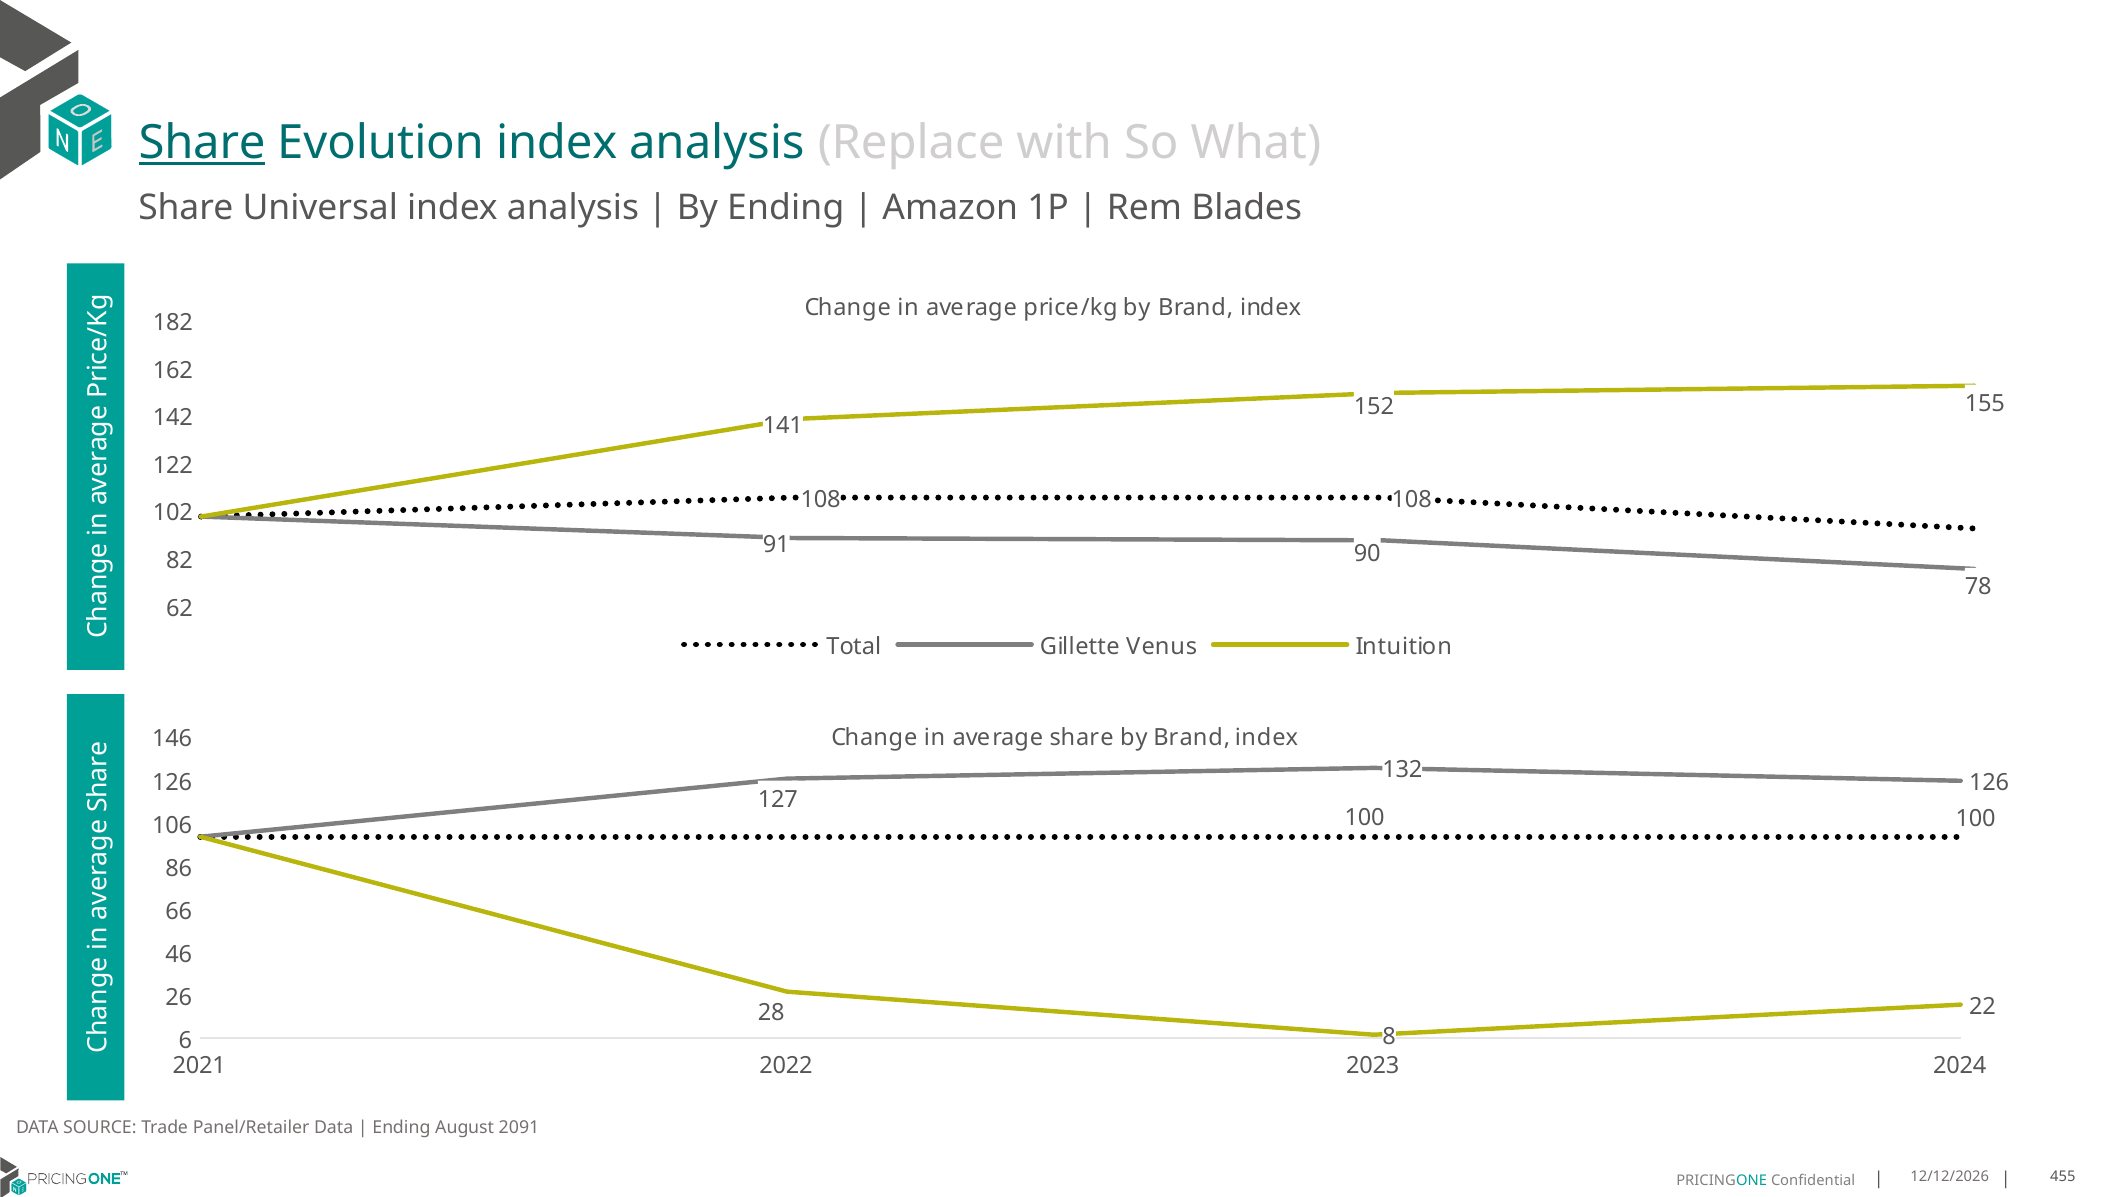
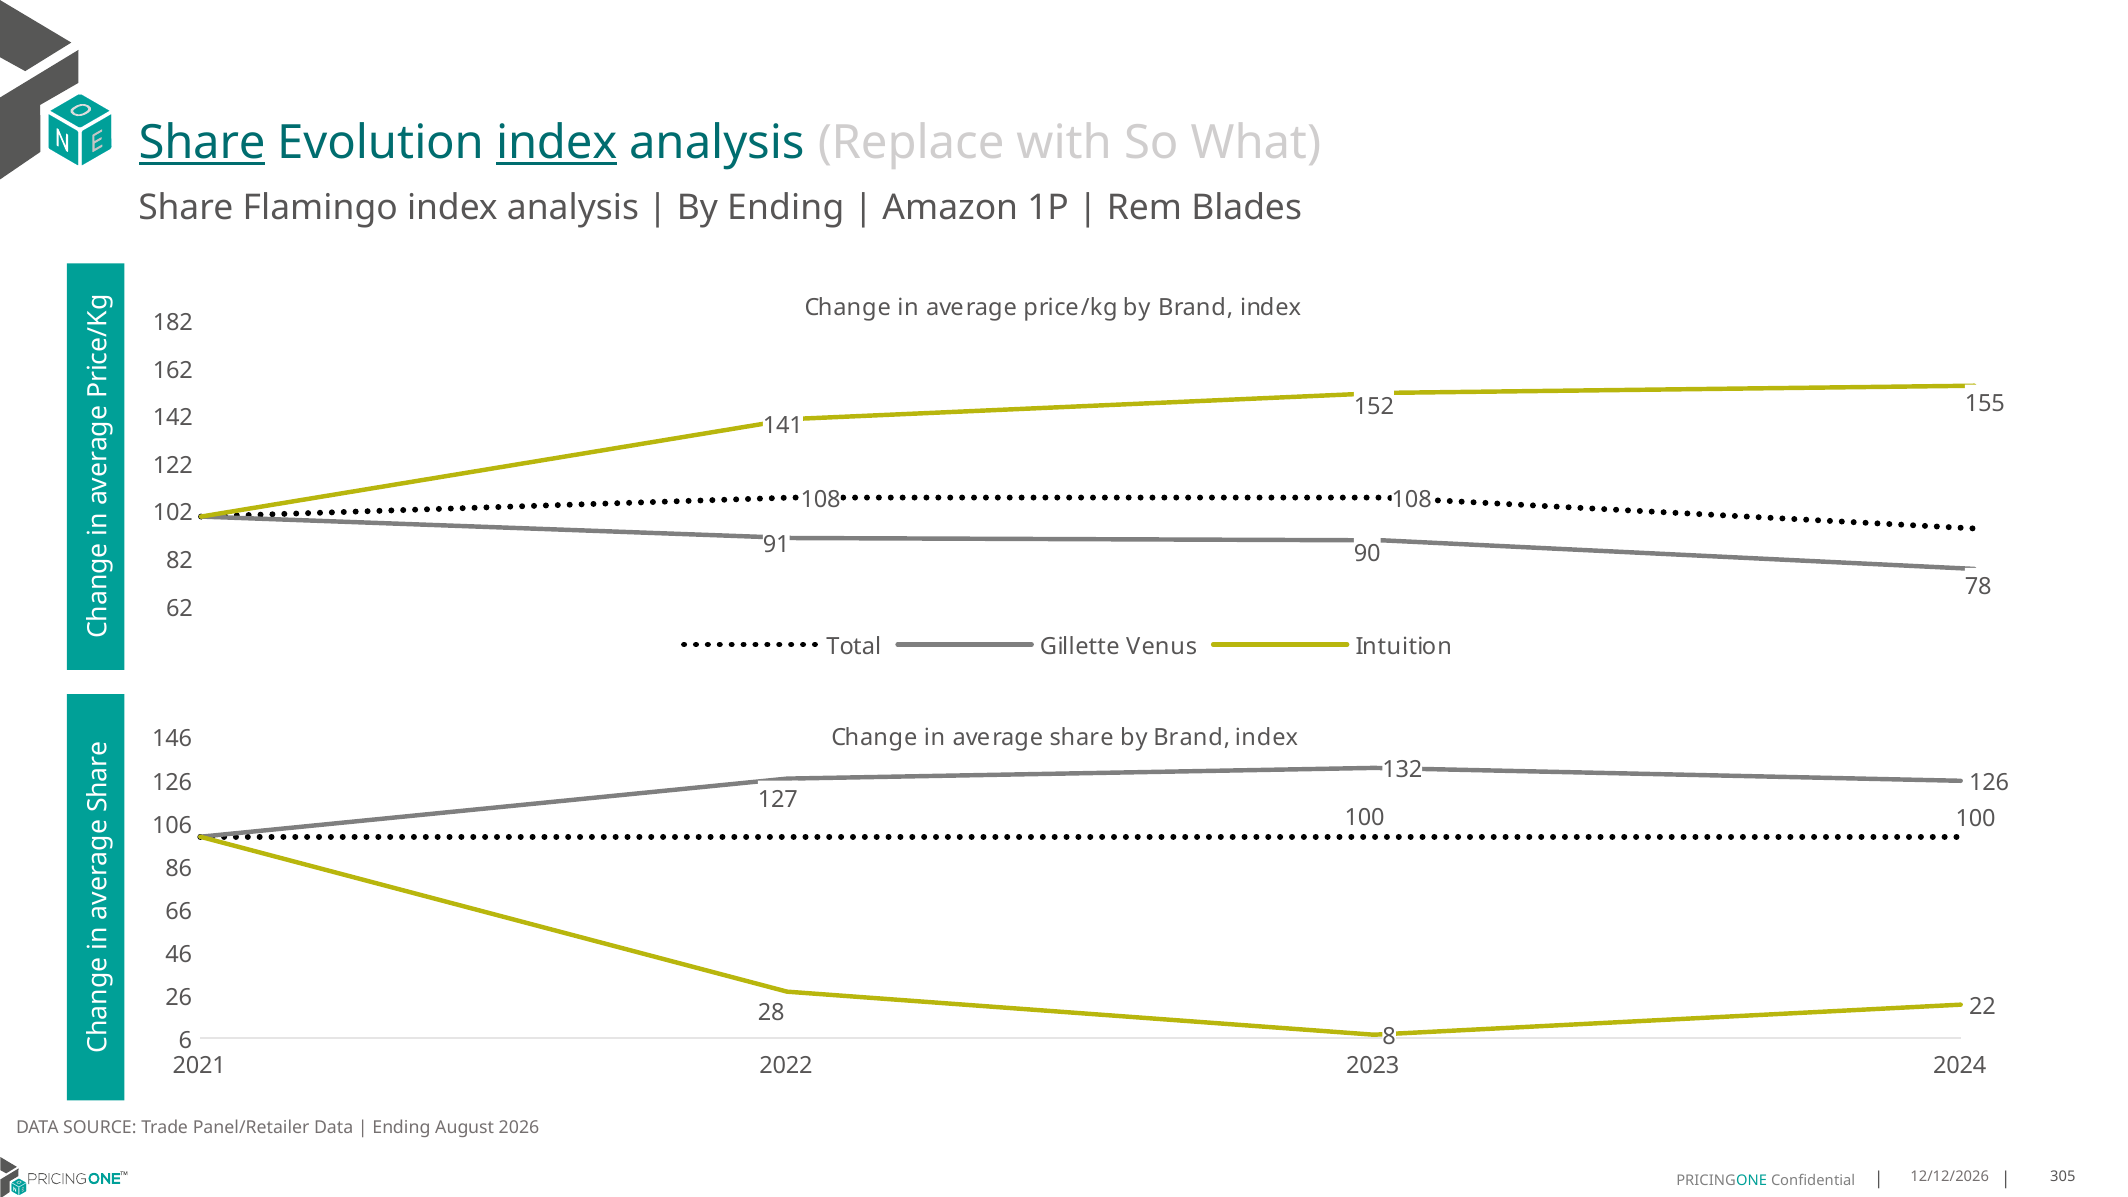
index at (557, 143) underline: none -> present
Universal: Universal -> Flamingo
2091: 2091 -> 2026
455: 455 -> 305
